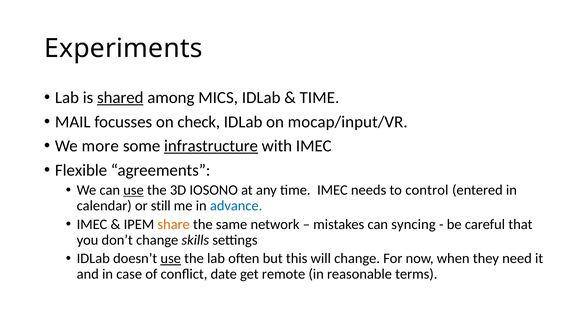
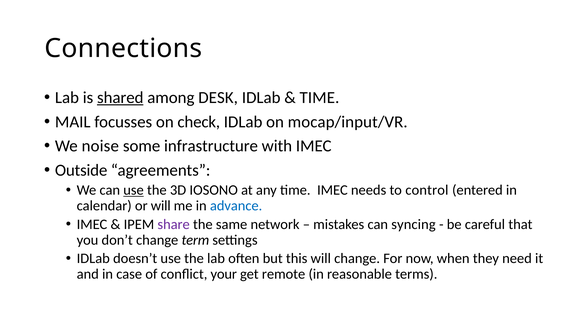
Experiments: Experiments -> Connections
MICS: MICS -> DESK
more: more -> noise
infrastructure underline: present -> none
Flexible: Flexible -> Outside
or still: still -> will
share colour: orange -> purple
skills: skills -> term
use at (171, 259) underline: present -> none
date: date -> your
